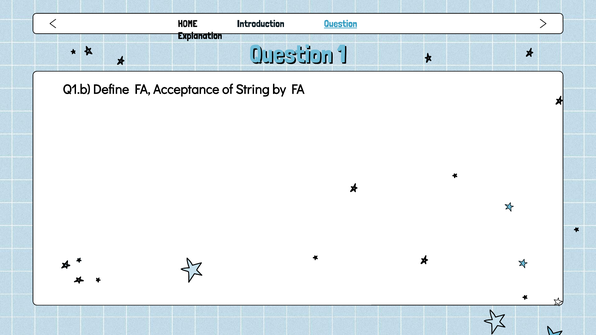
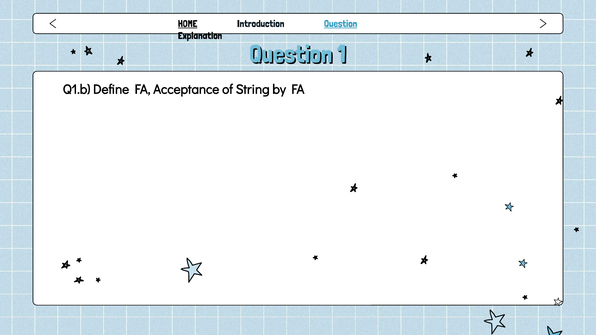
HOME underline: none -> present
